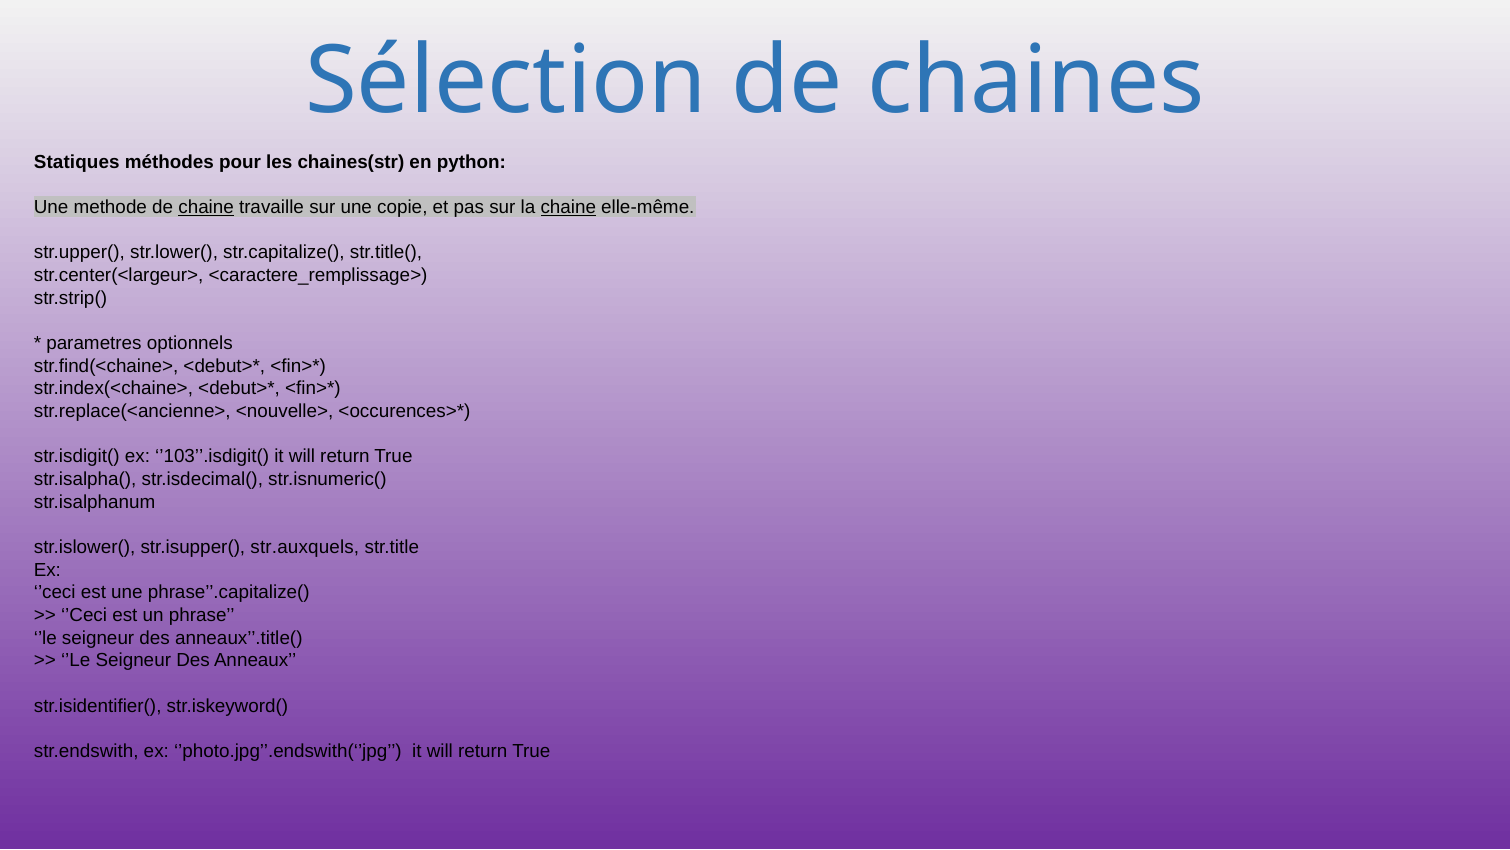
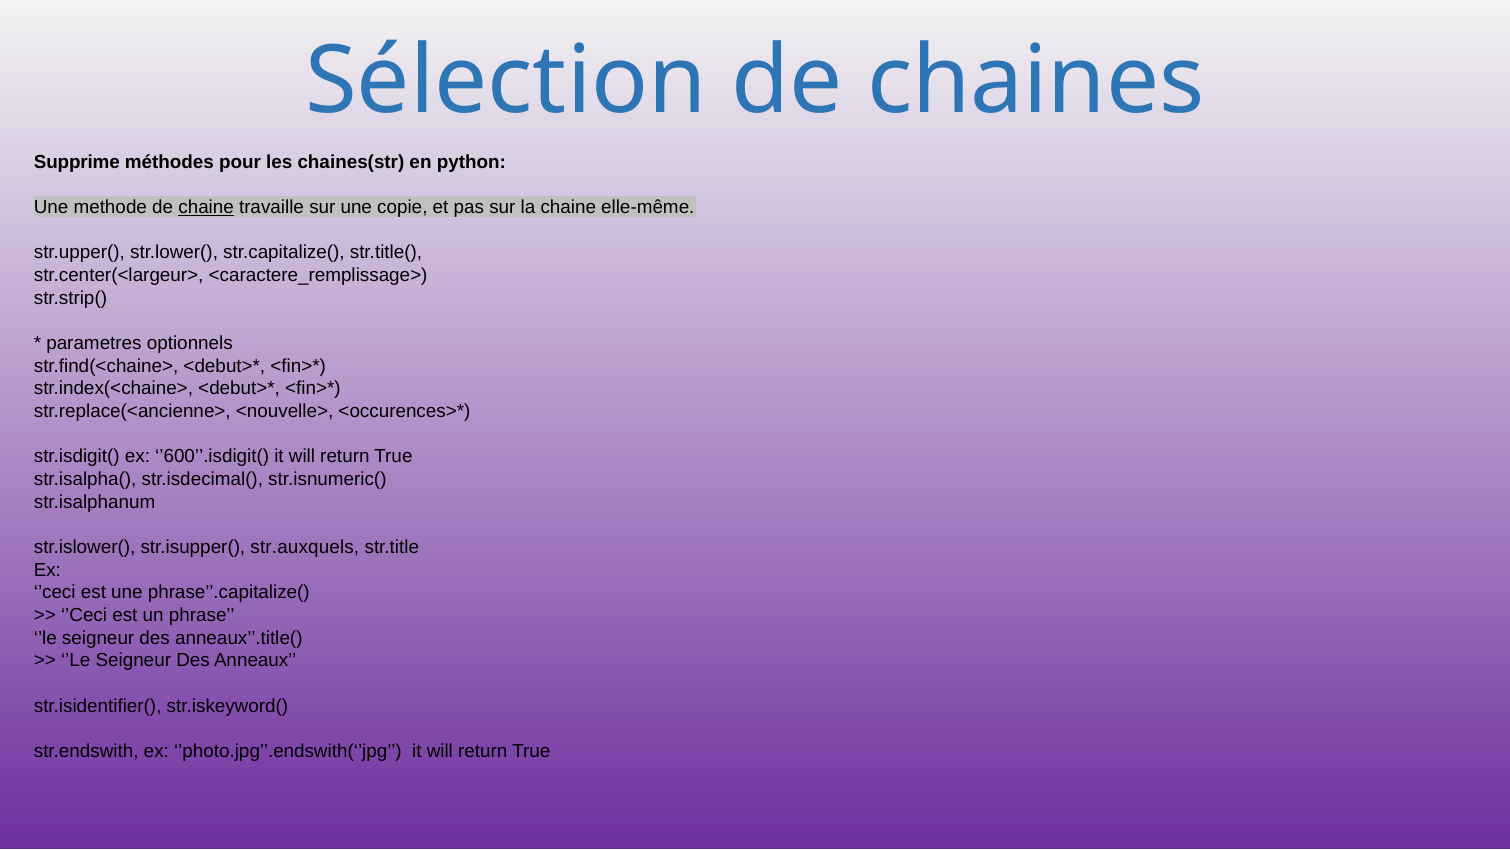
Statiques: Statiques -> Supprime
chaine at (568, 207) underline: present -> none
’103’’.isdigit(: ’103’’.isdigit( -> ’600’’.isdigit(
